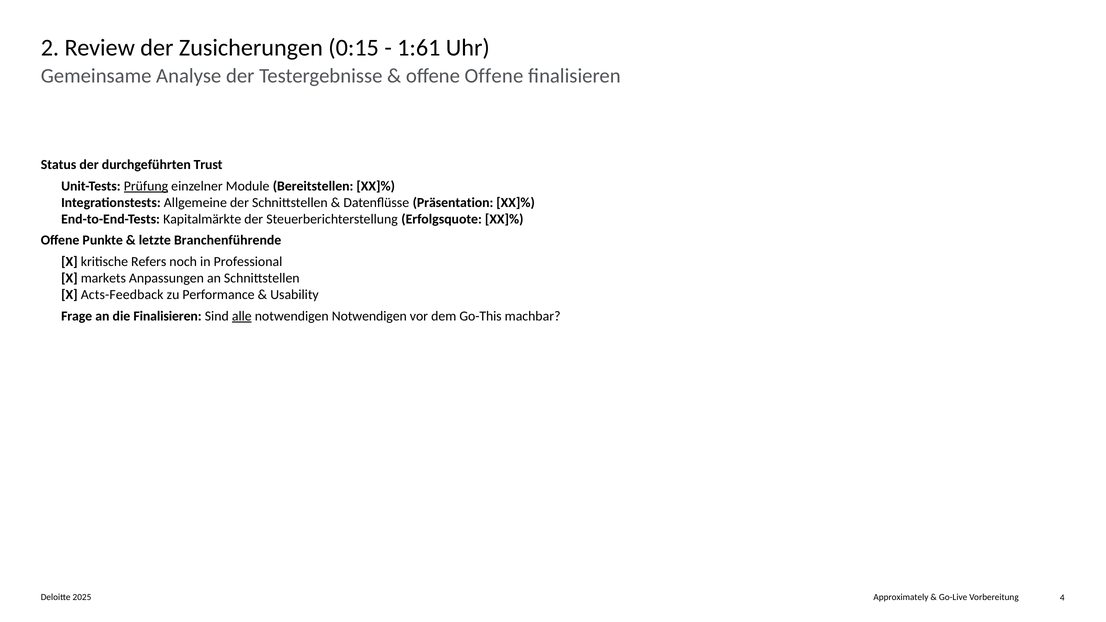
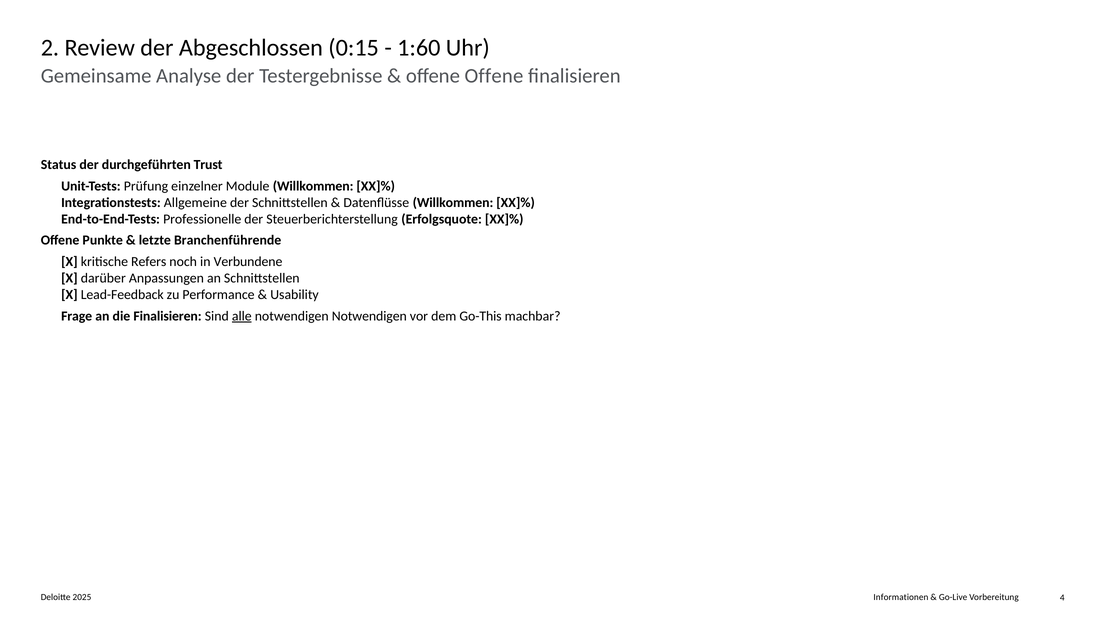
Zusicherungen: Zusicherungen -> Abgeschlossen
1:61: 1:61 -> 1:60
Prüfung underline: present -> none
Module Bereitstellen: Bereitstellen -> Willkommen
Datenflüsse Präsentation: Präsentation -> Willkommen
Kapitalmärkte: Kapitalmärkte -> Professionelle
Professional: Professional -> Verbundene
markets: markets -> darüber
Acts-Feedback: Acts-Feedback -> Lead-Feedback
Approximately: Approximately -> Informationen
